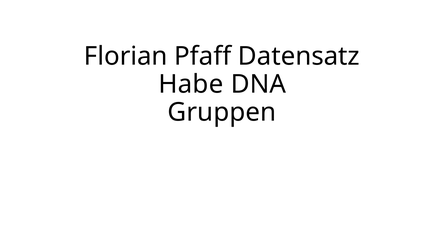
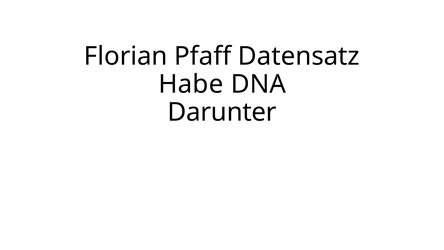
Gruppen: Gruppen -> Darunter
